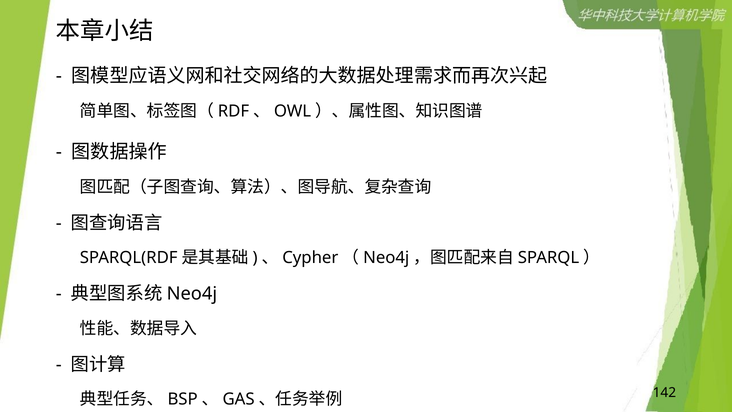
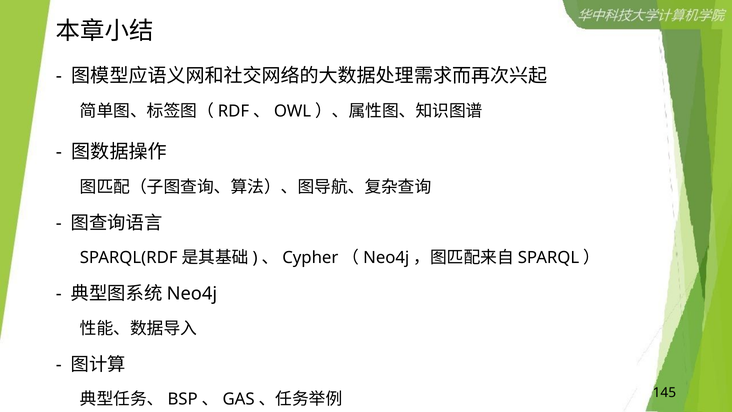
142: 142 -> 145
